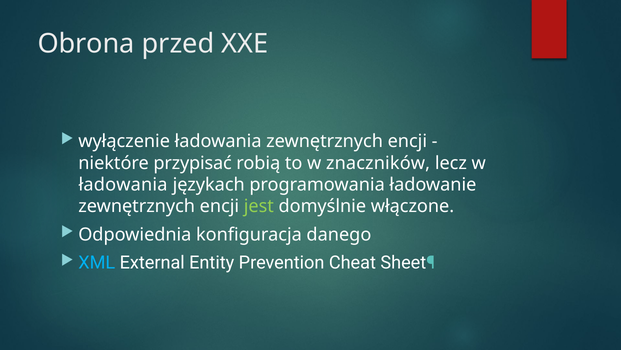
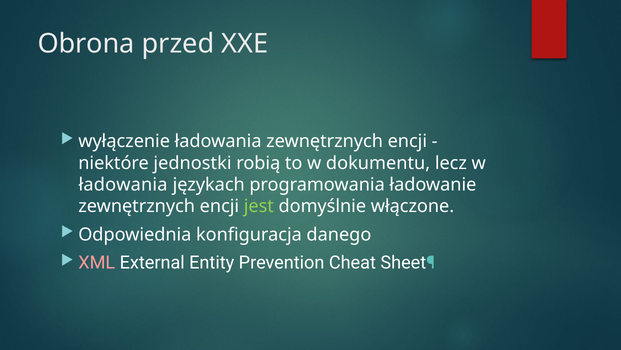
przypisać: przypisać -> jednostki
znaczników: znaczników -> dokumentu
XML colour: light blue -> pink
